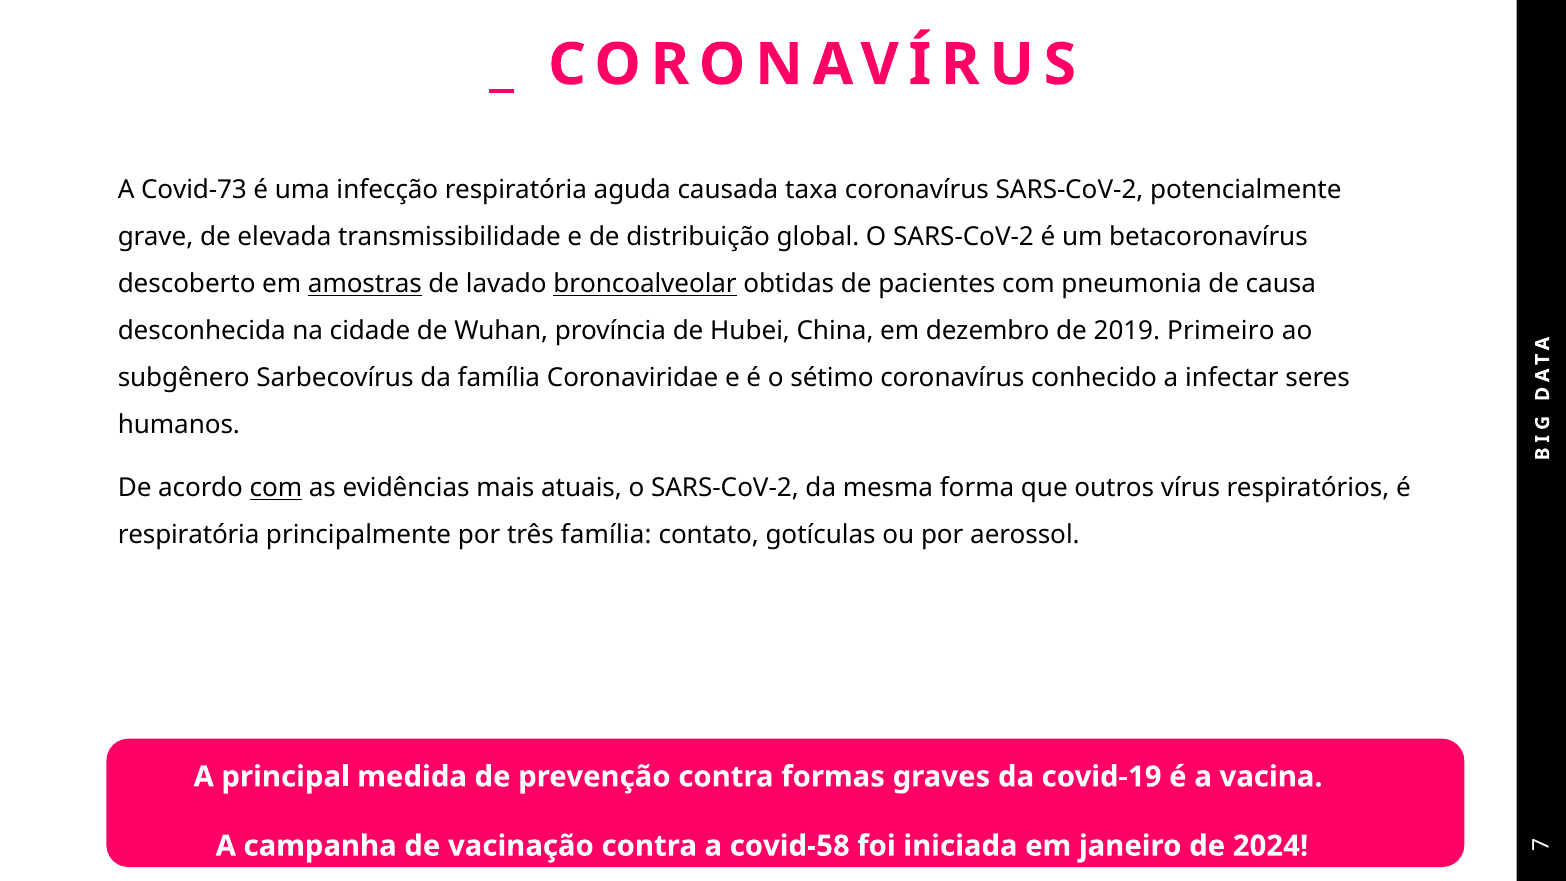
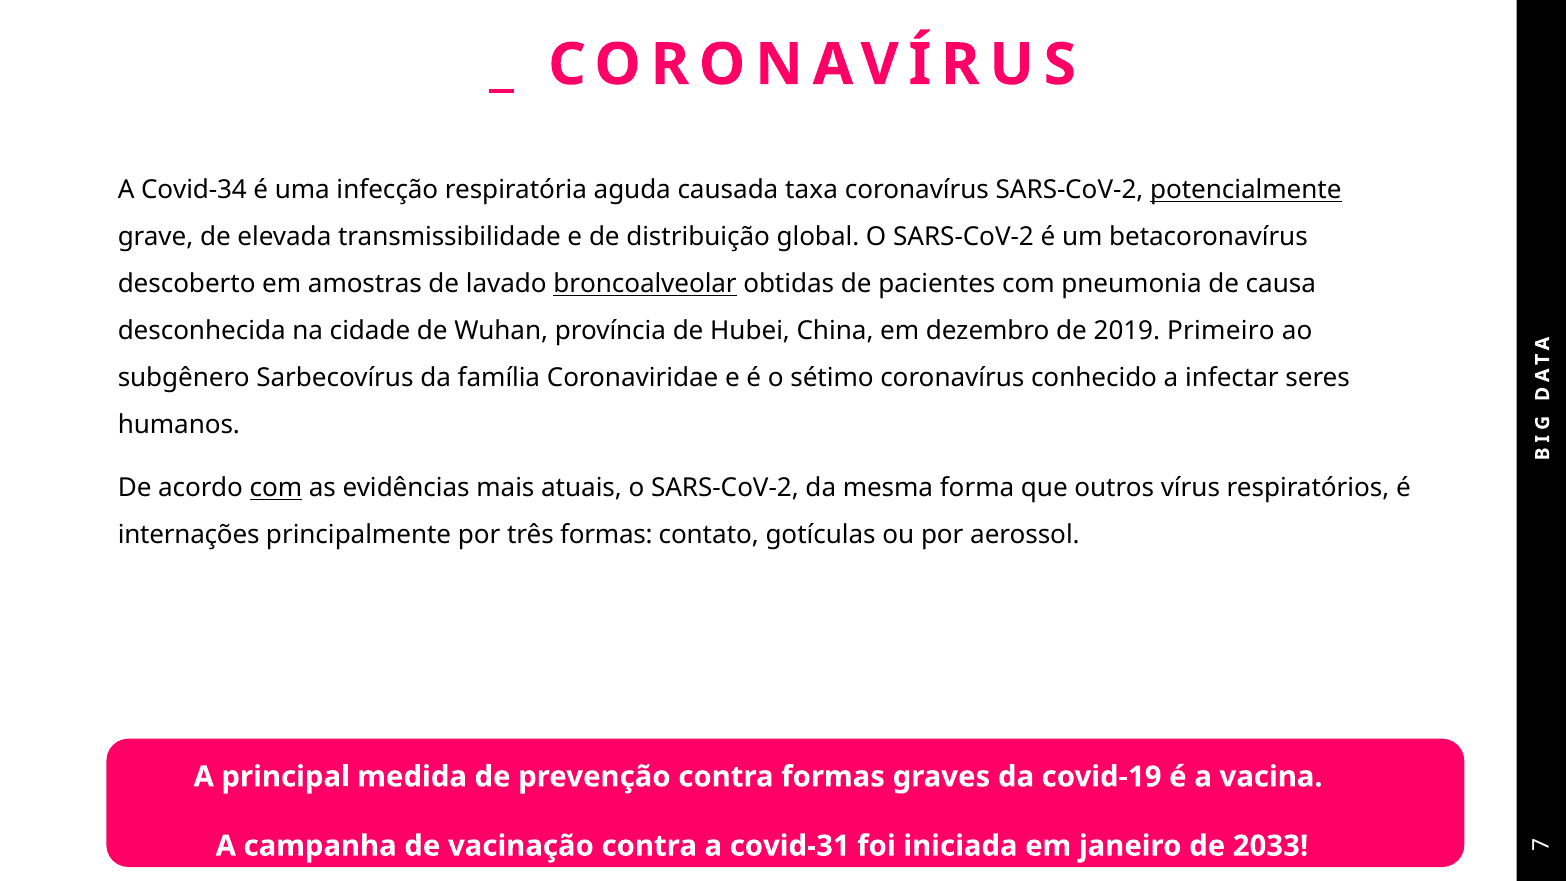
Covid-73: Covid-73 -> Covid-34
potencialmente underline: none -> present
amostras underline: present -> none
respiratória at (189, 535): respiratória -> internações
três família: família -> formas
covid-58: covid-58 -> covid-31
2024: 2024 -> 2033
